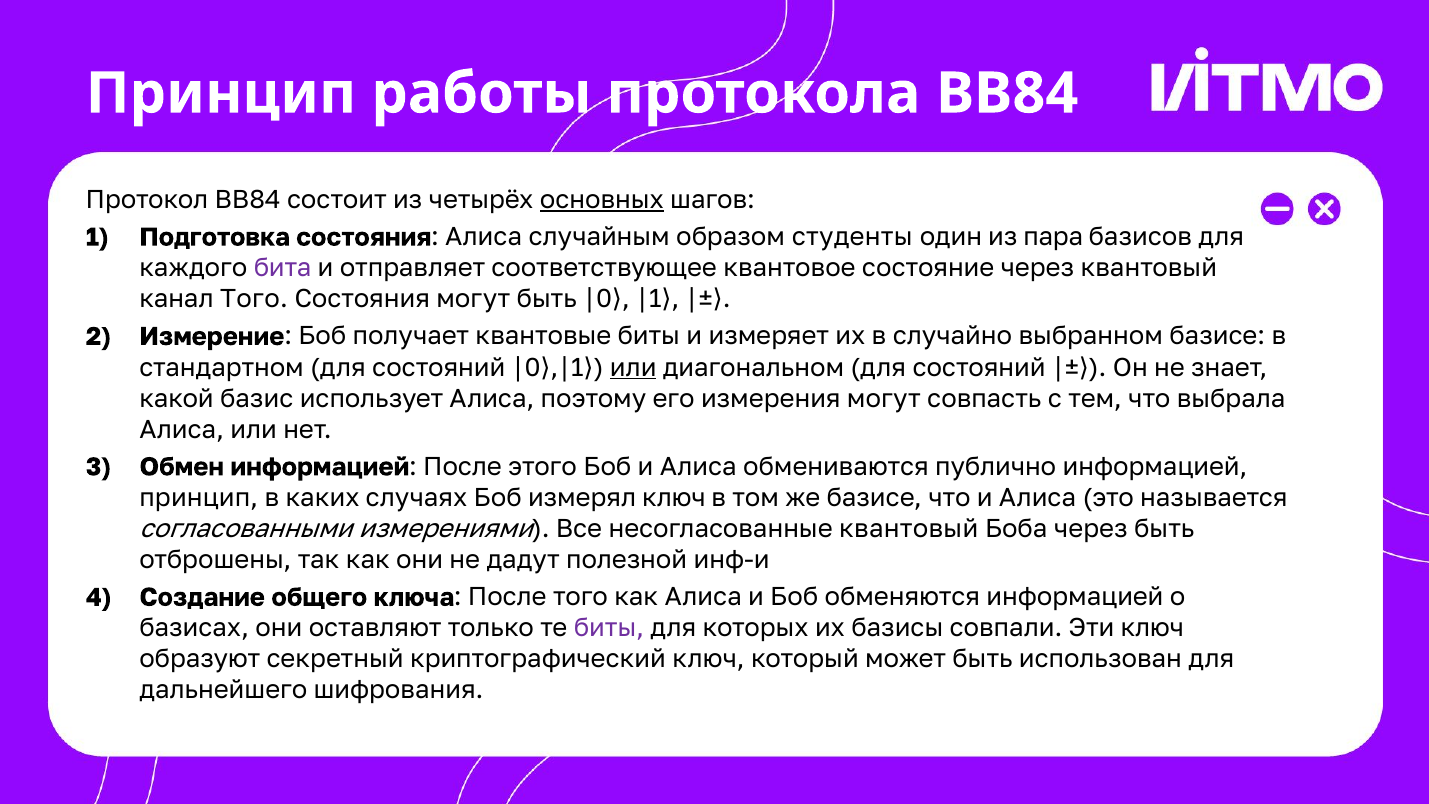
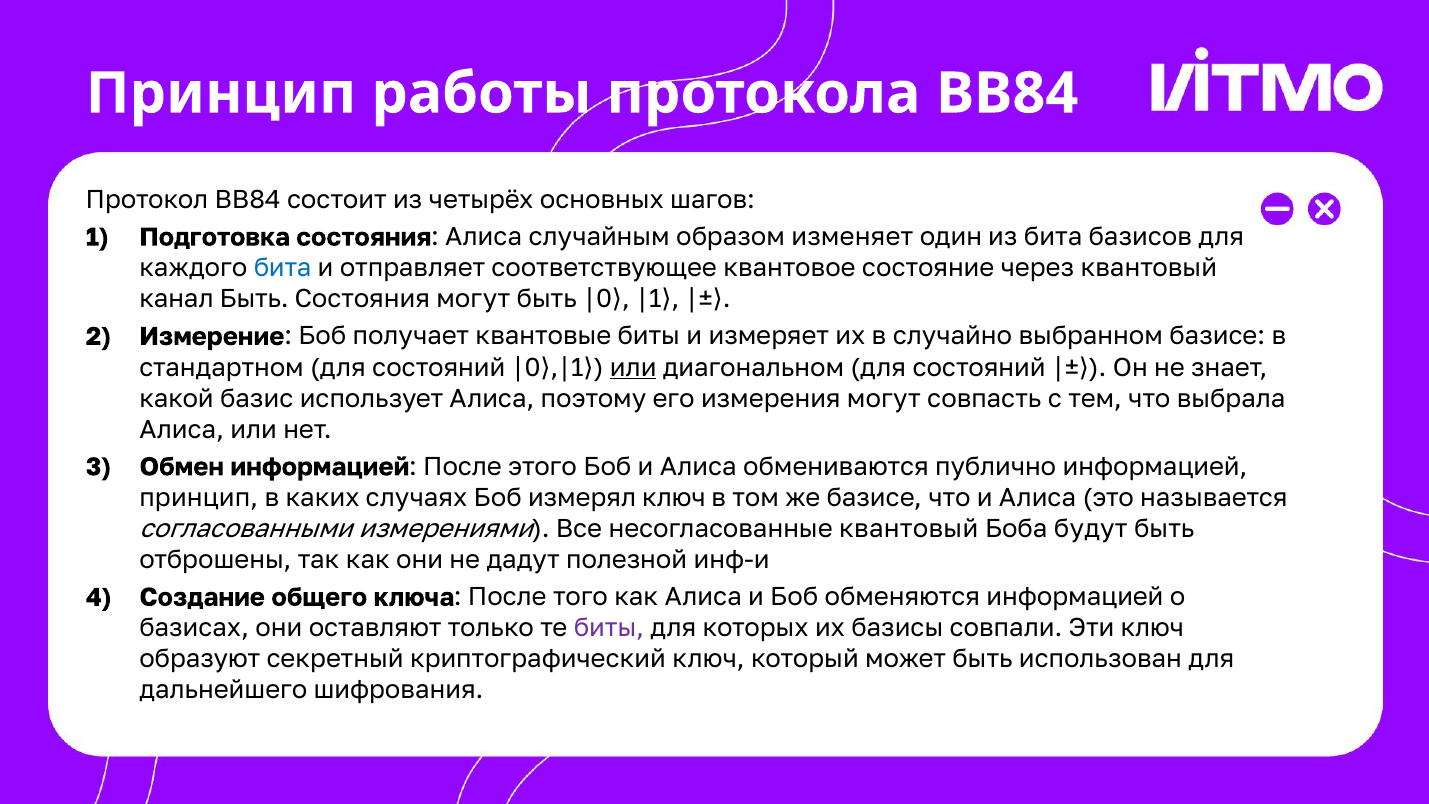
основных underline: present -> none
студенты: студенты -> изменяет
из пара: пара -> бита
бита at (283, 268) colour: purple -> blue
канал Того: Того -> Быть
Боба через: через -> будут
